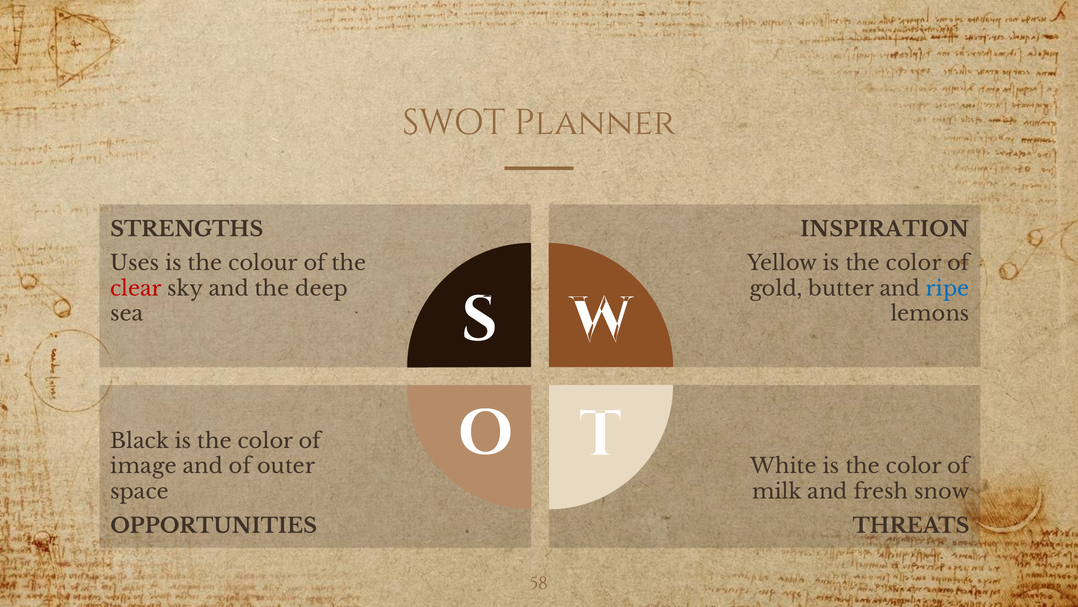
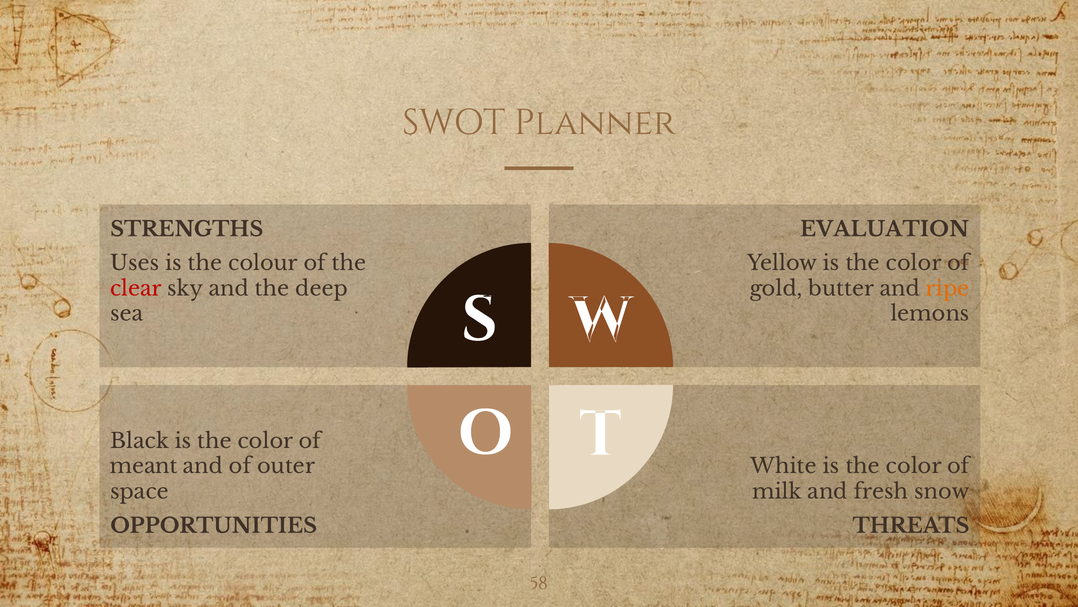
INSPIRATION: INSPIRATION -> EVALUATION
ripe colour: blue -> orange
image: image -> meant
